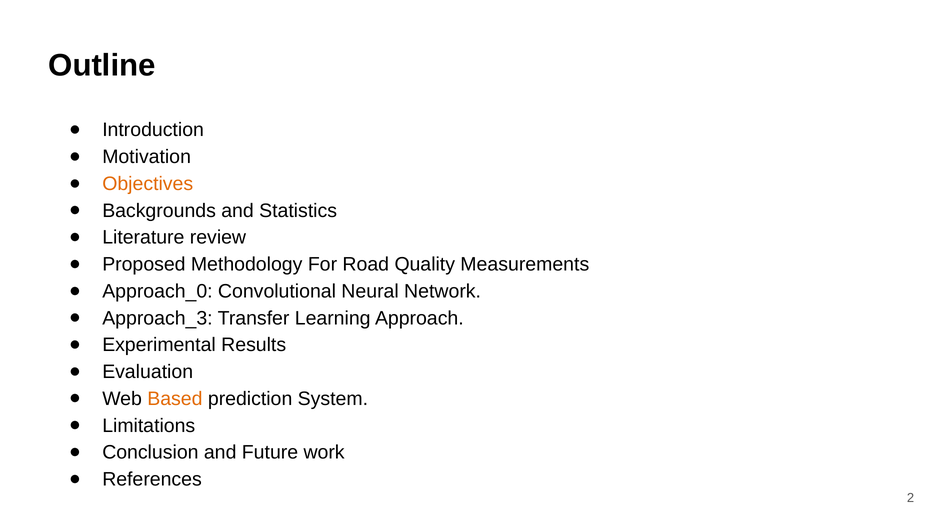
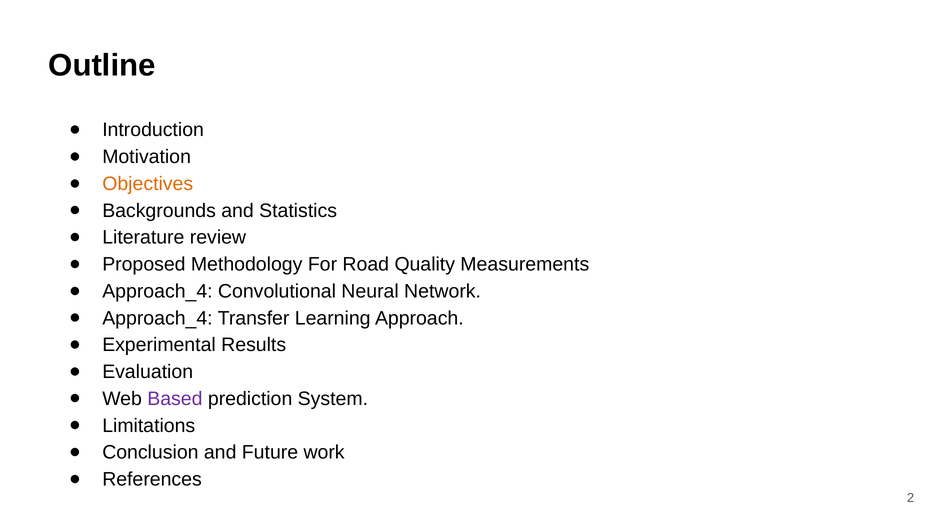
Approach_0 at (157, 292): Approach_0 -> Approach_4
Approach_3 at (157, 318): Approach_3 -> Approach_4
Based colour: orange -> purple
